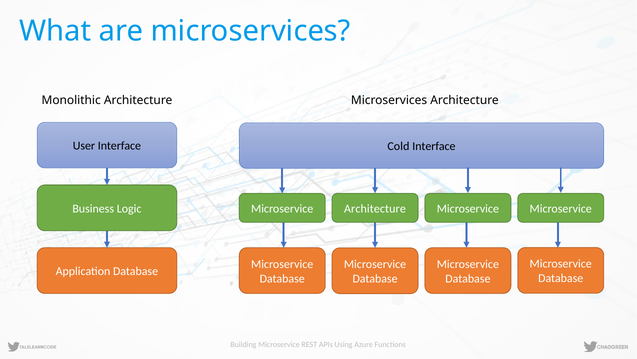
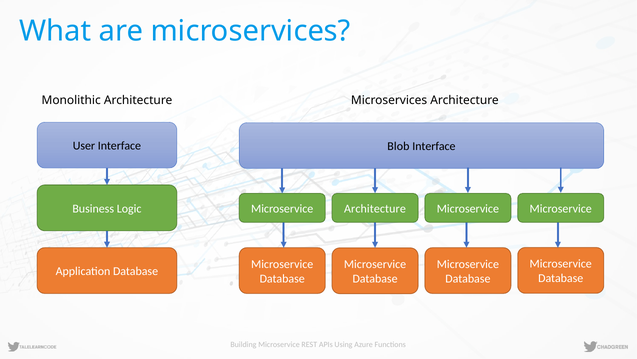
Cold: Cold -> Blob
